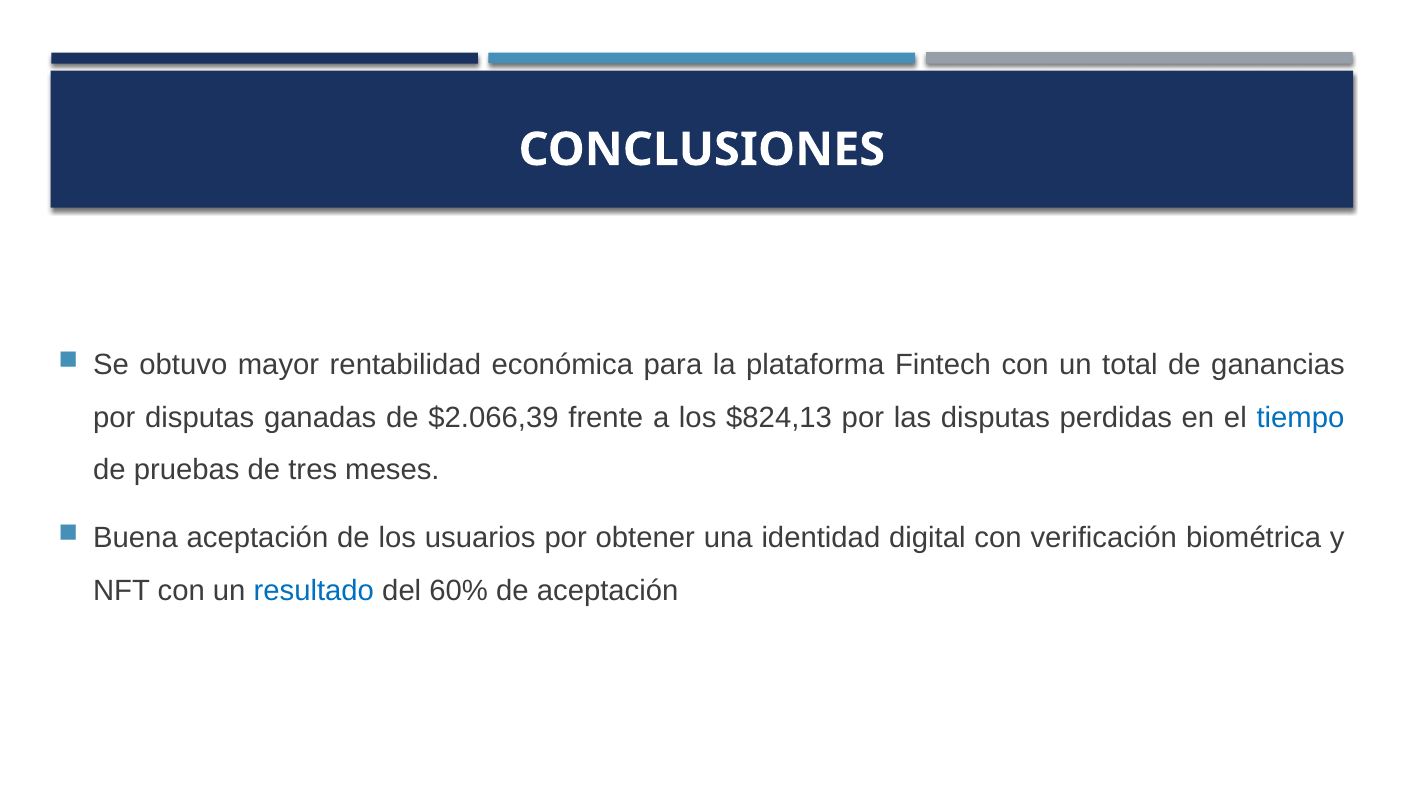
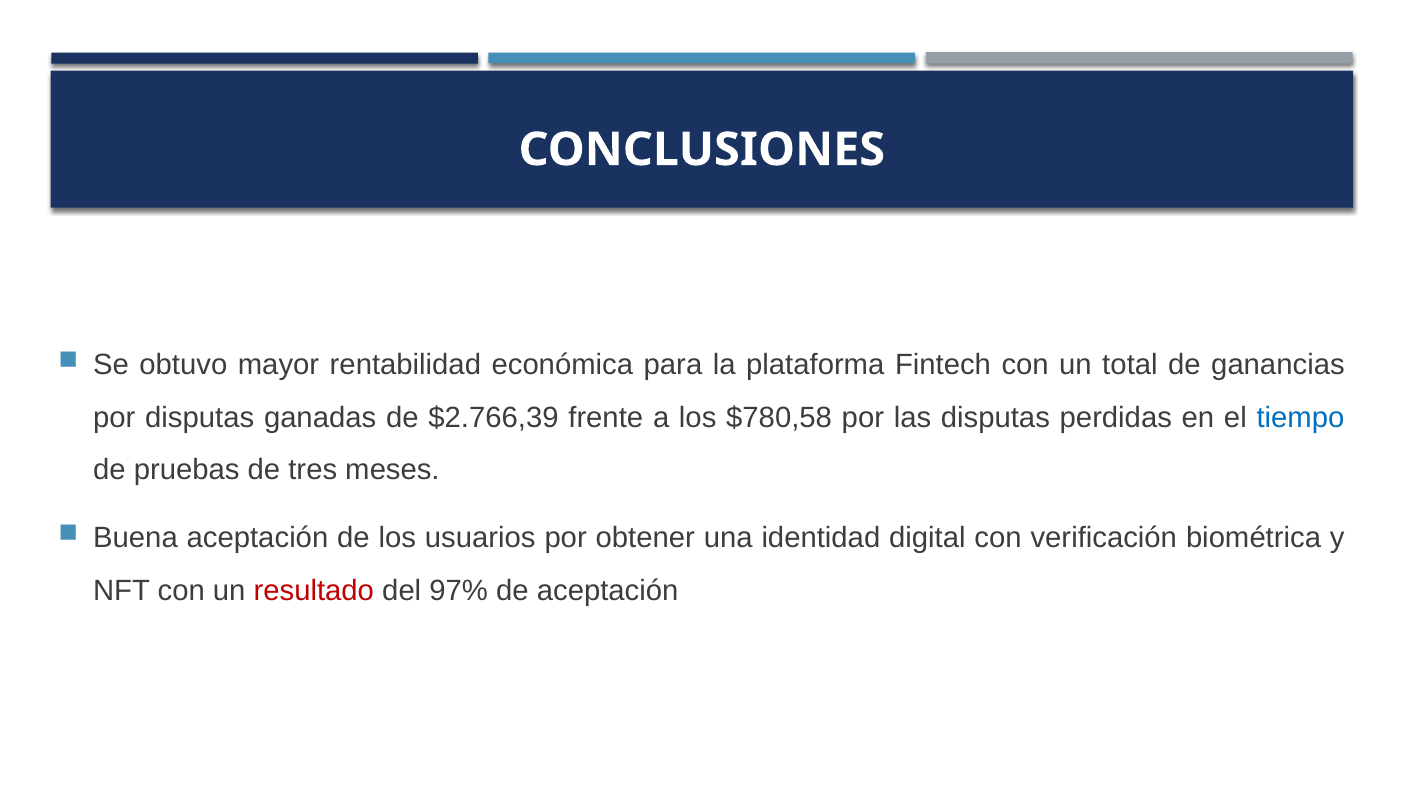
$2.066,39: $2.066,39 -> $2.766,39
$824,13: $824,13 -> $780,58
resultado colour: blue -> red
60%: 60% -> 97%
